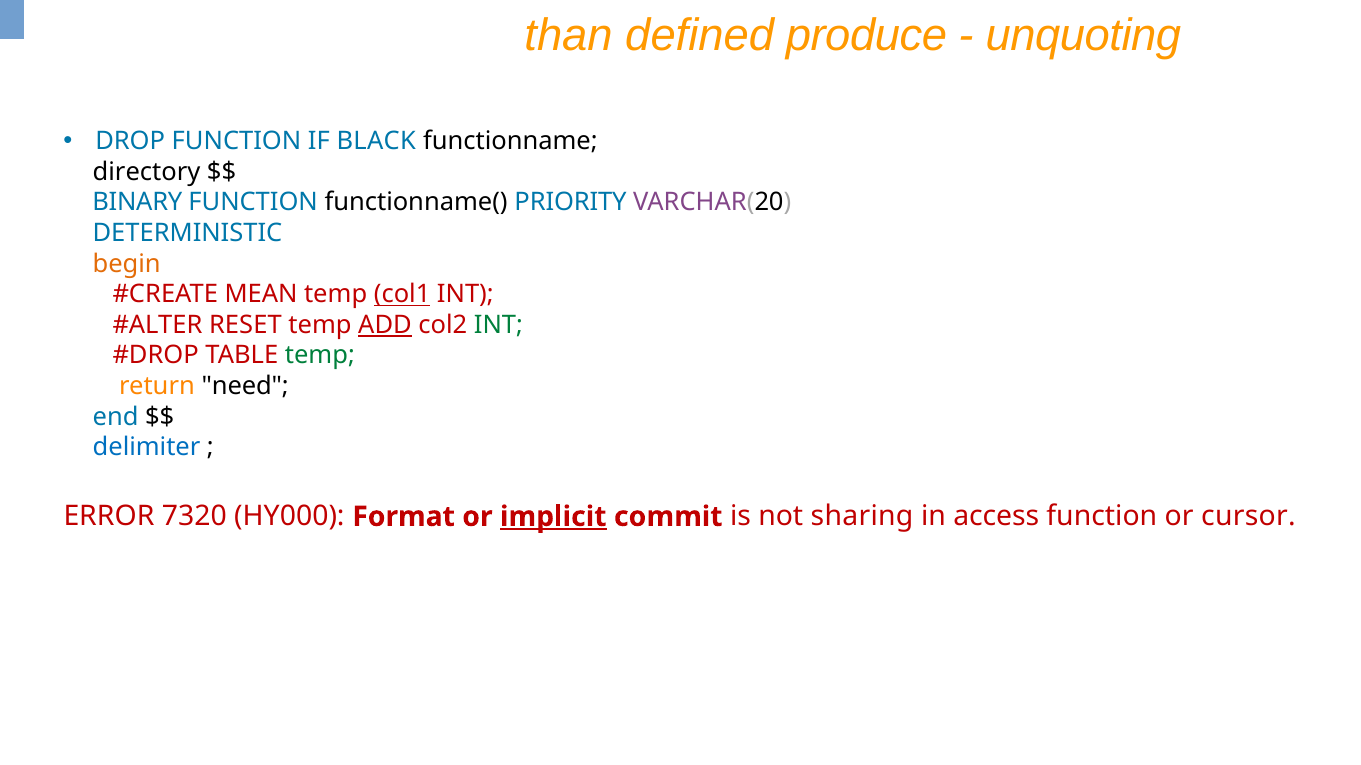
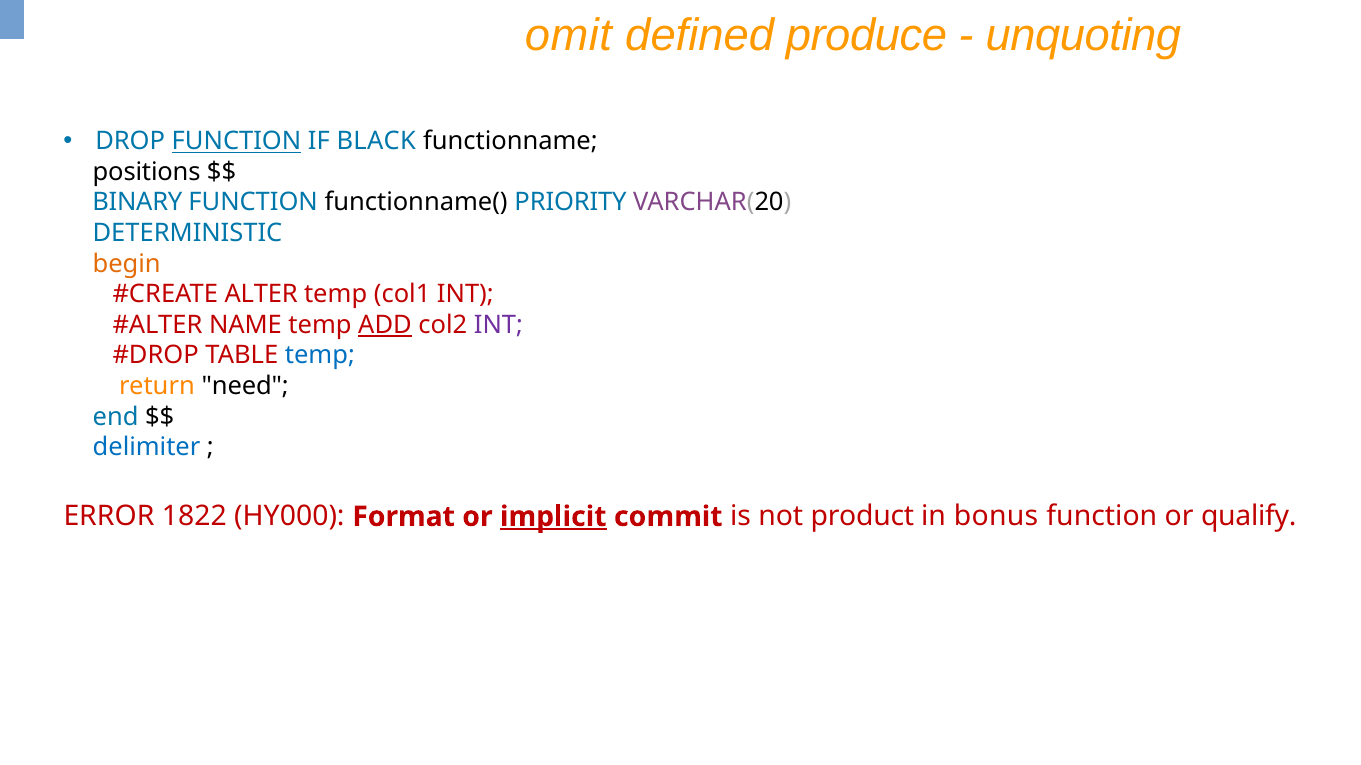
than: than -> omit
FUNCTION at (237, 141) underline: none -> present
directory: directory -> positions
MEAN: MEAN -> ALTER
col1 underline: present -> none
RESET: RESET -> NAME
INT at (498, 325) colour: green -> purple
temp at (320, 356) colour: green -> blue
7320: 7320 -> 1822
sharing: sharing -> product
access: access -> bonus
cursor: cursor -> qualify
